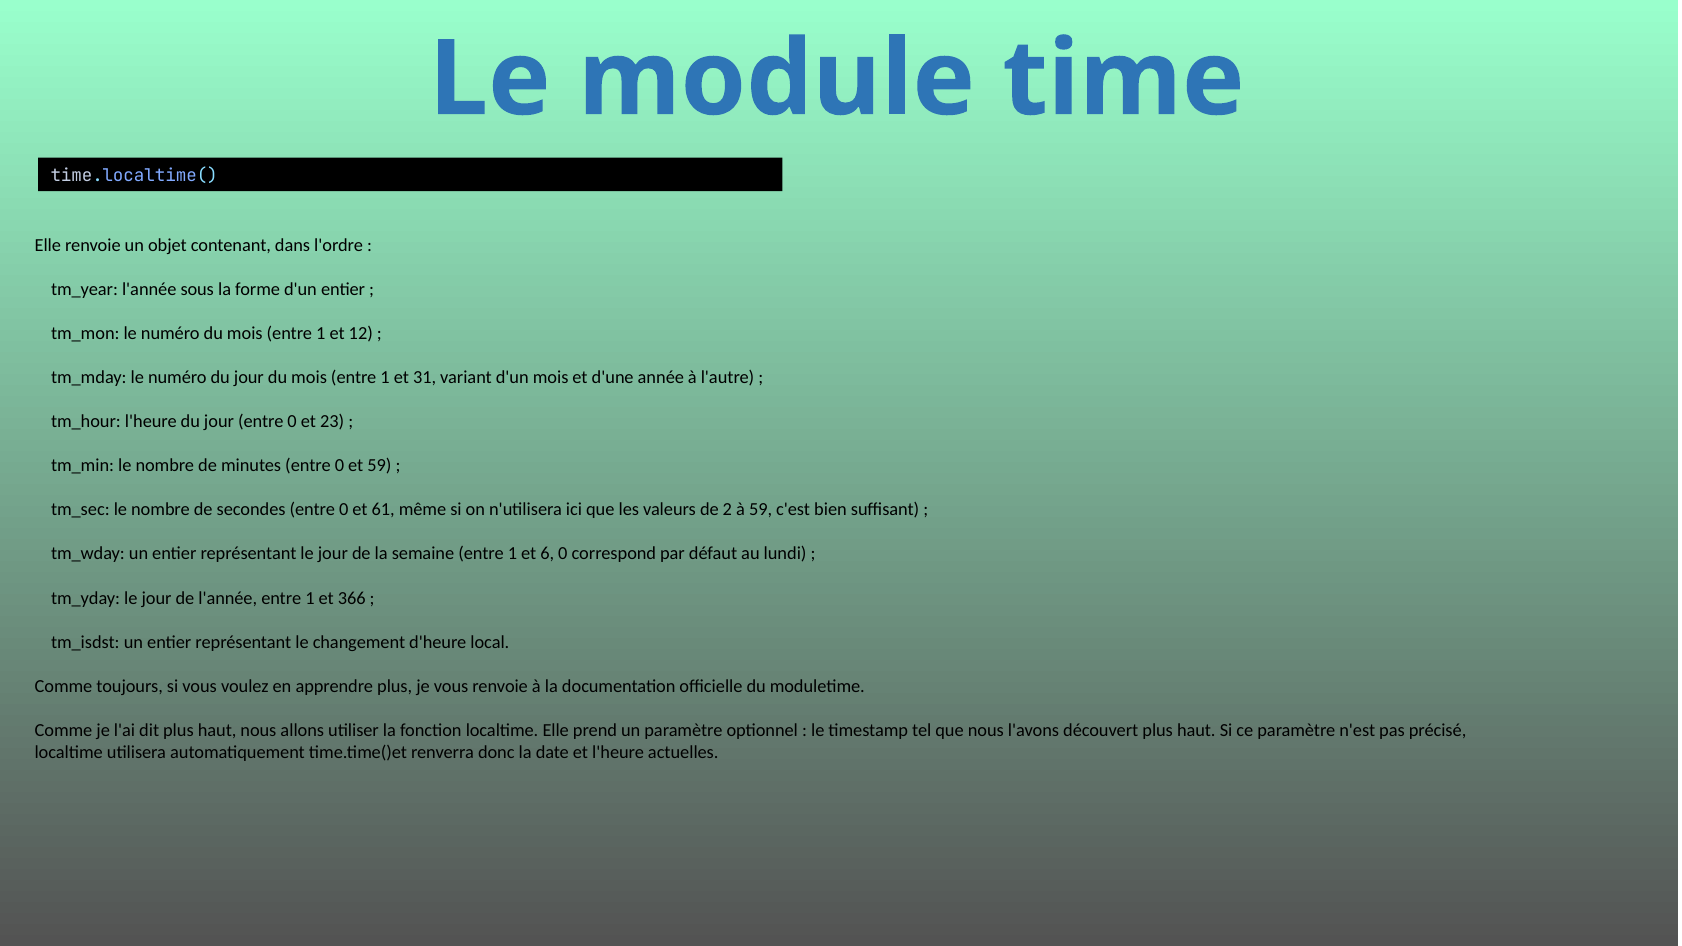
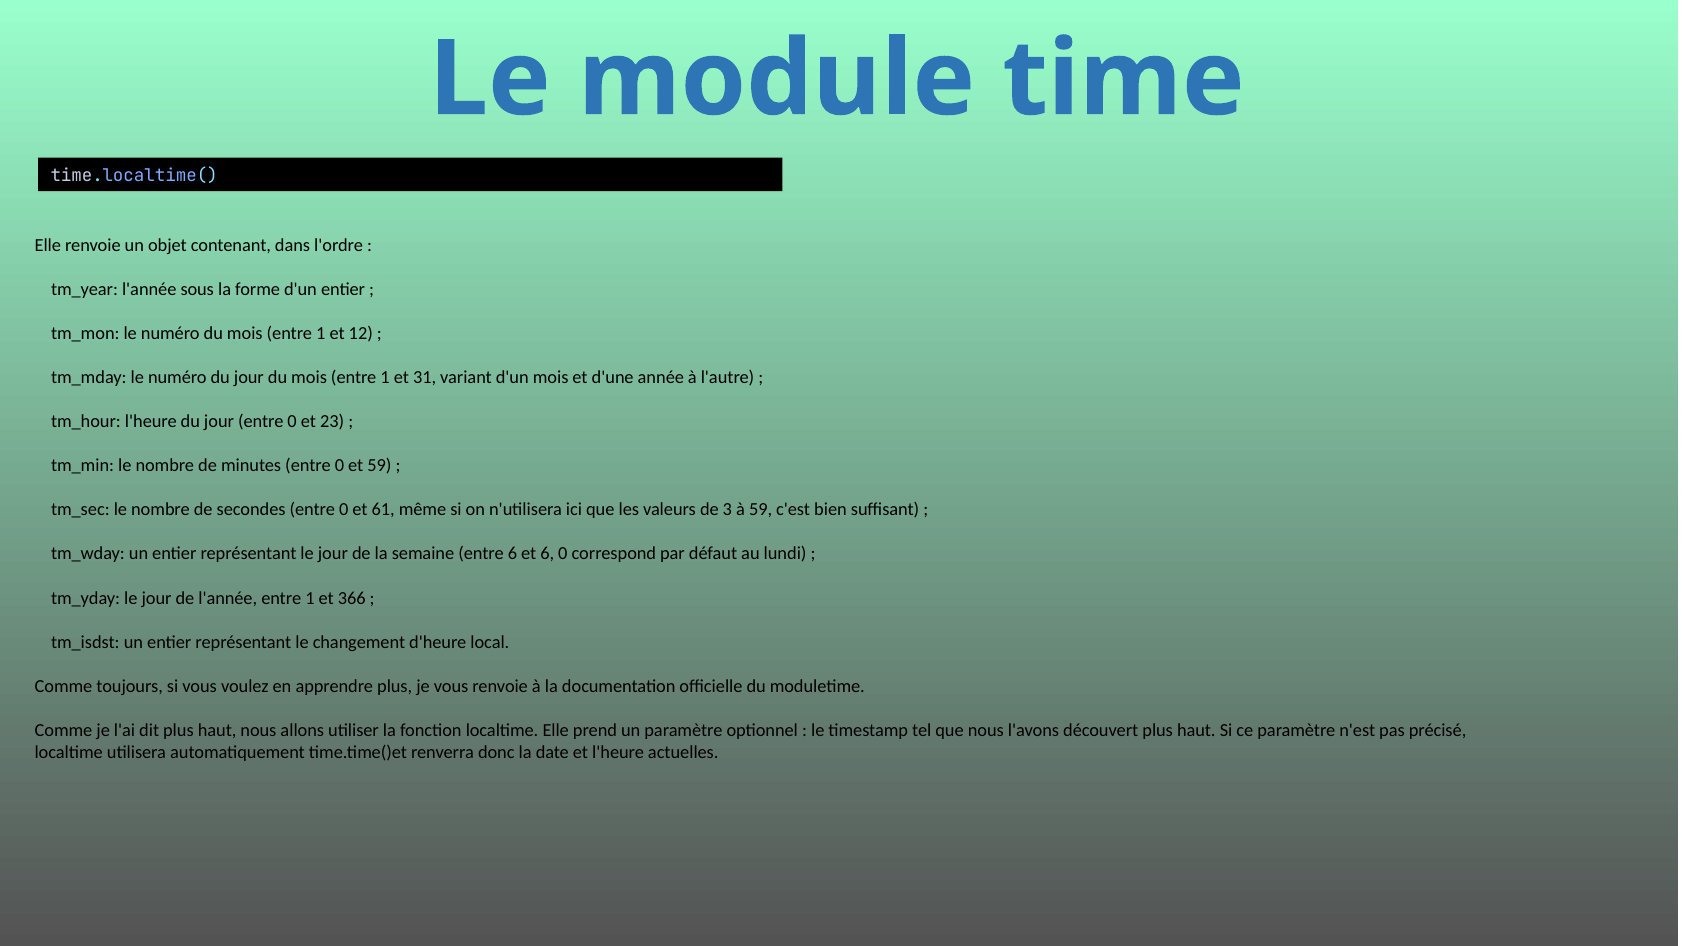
2: 2 -> 3
semaine entre 1: 1 -> 6
